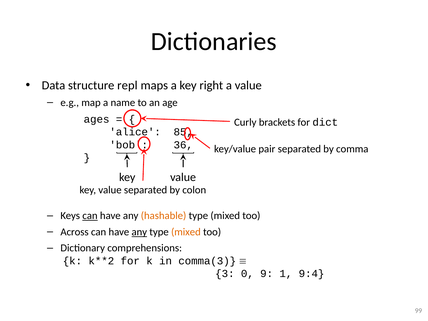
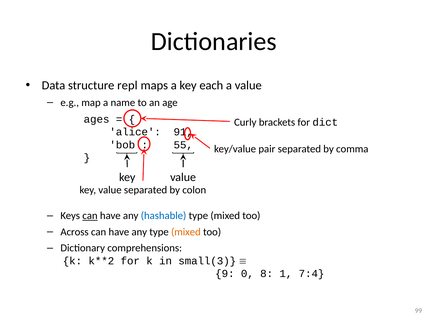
right: right -> each
85: 85 -> 91
36: 36 -> 55
hashable colour: orange -> blue
any at (139, 232) underline: present -> none
comma(3: comma(3 -> small(3
3: 3 -> 9
9: 9 -> 8
9:4: 9:4 -> 7:4
